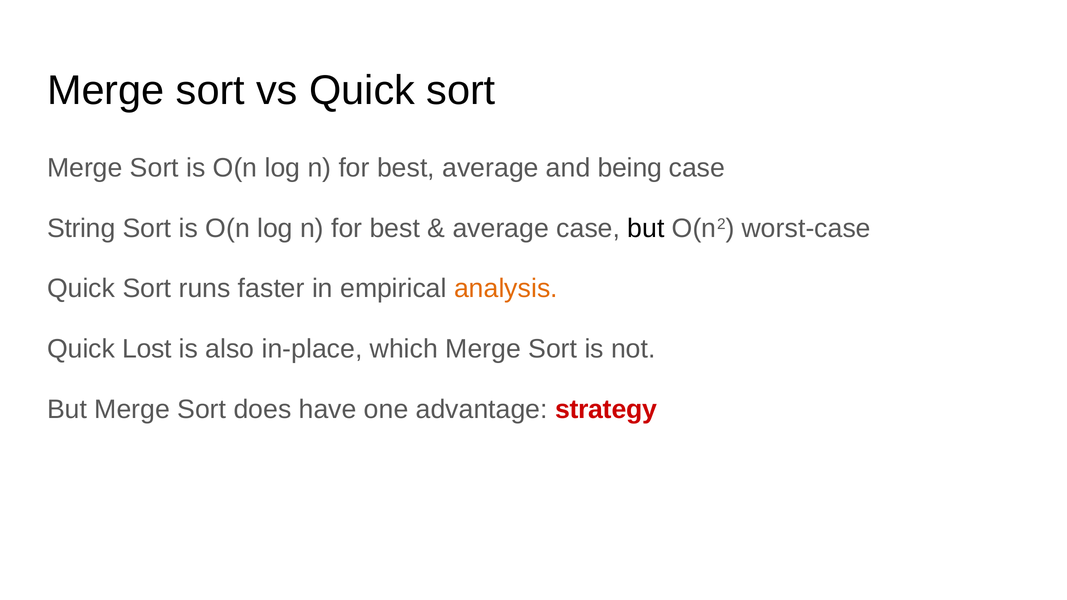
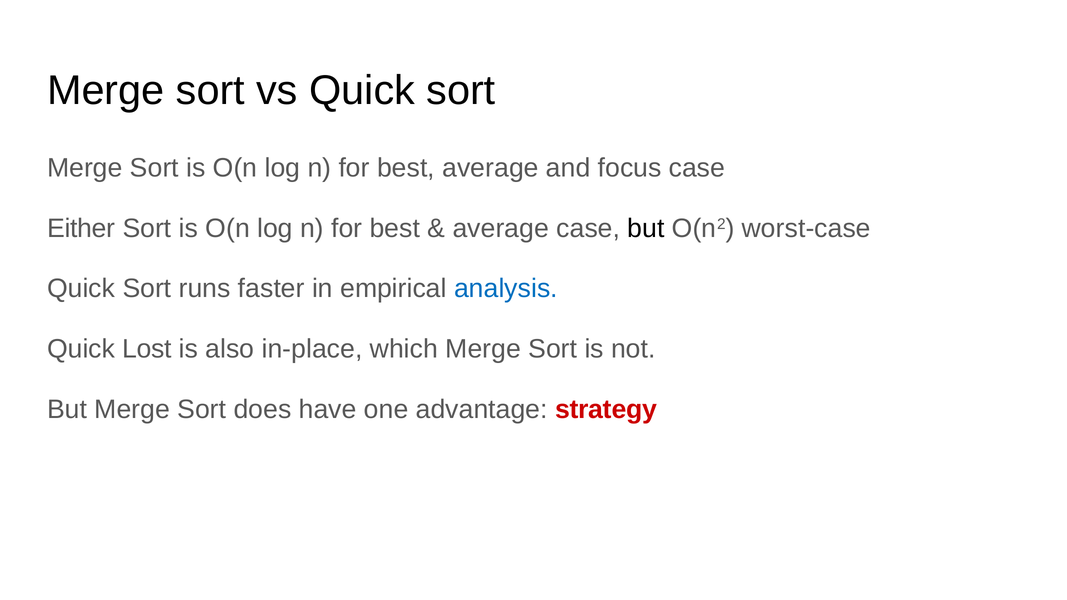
being: being -> focus
String: String -> Either
analysis colour: orange -> blue
